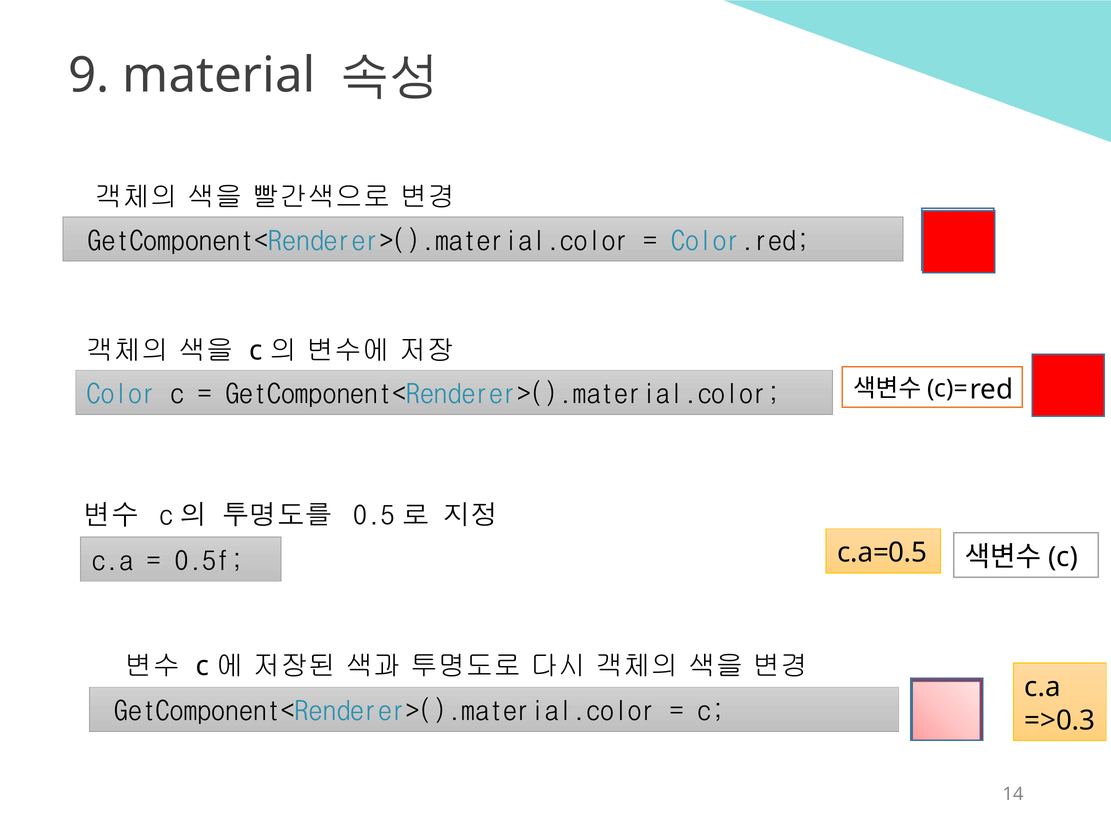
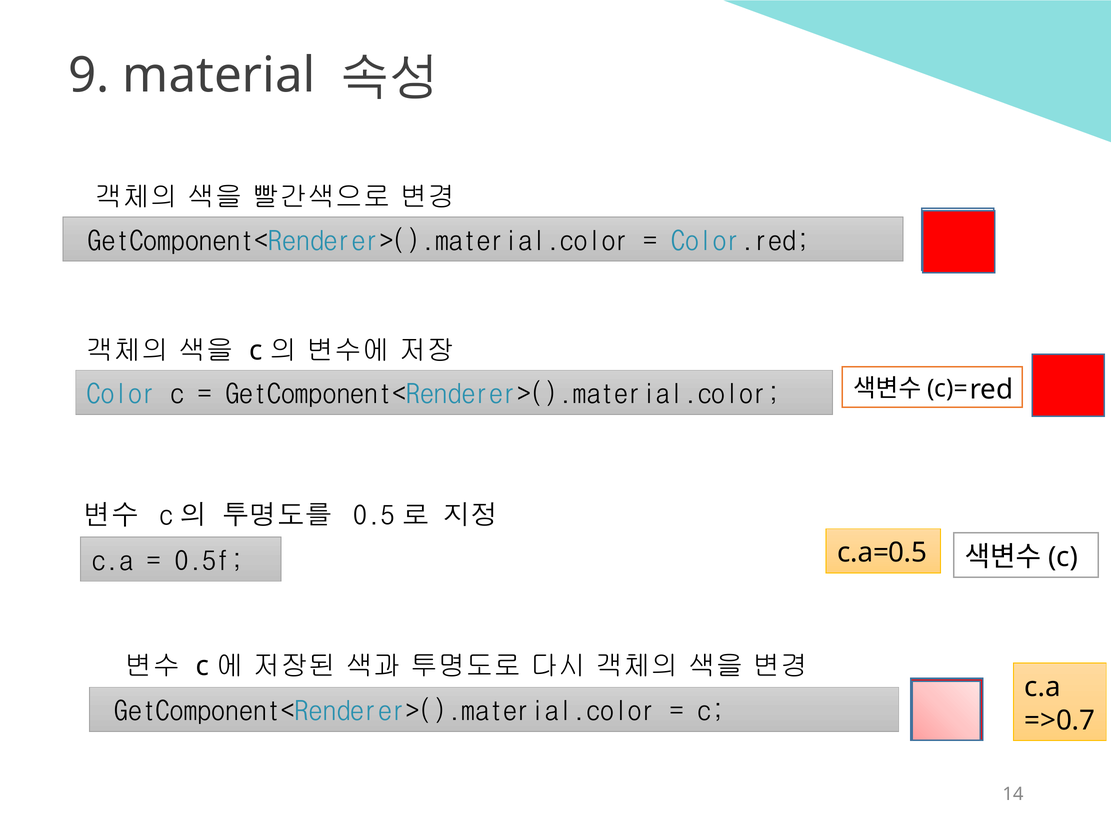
=>0.3: =>0.3 -> =>0.7
